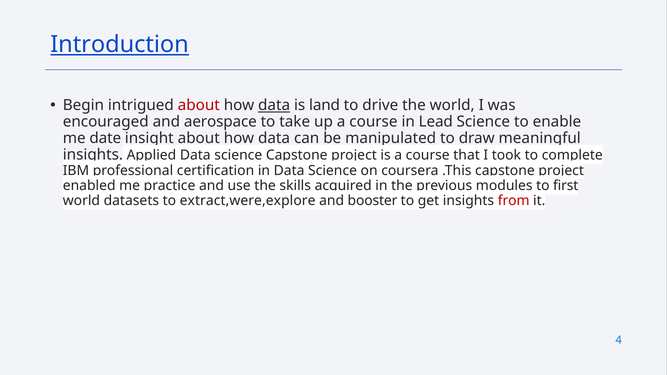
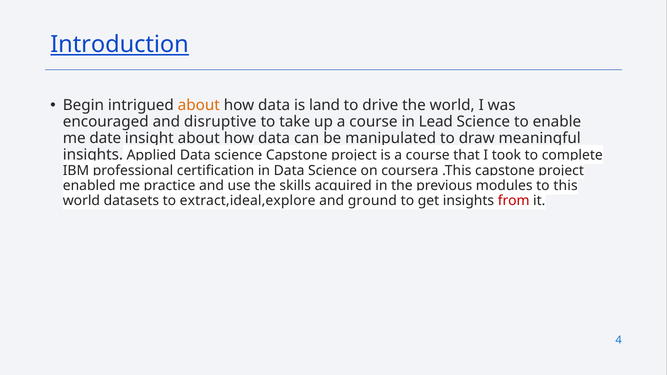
about at (199, 105) colour: red -> orange
data at (274, 105) underline: present -> none
aerospace: aerospace -> disruptive
first: first -> this
extract,were,explore: extract,were,explore -> extract,ideal,explore
booster: booster -> ground
